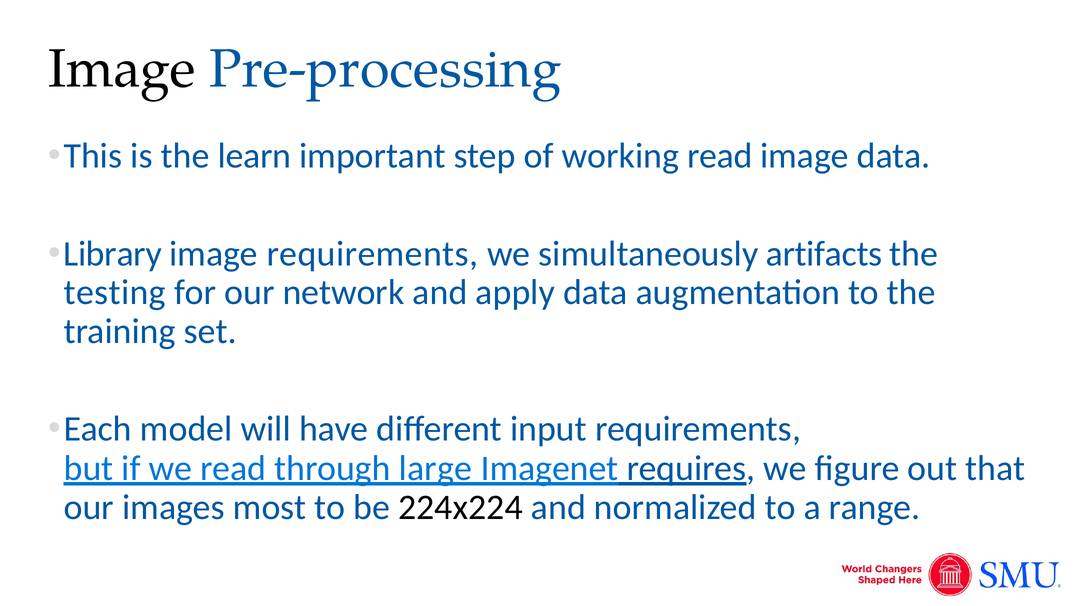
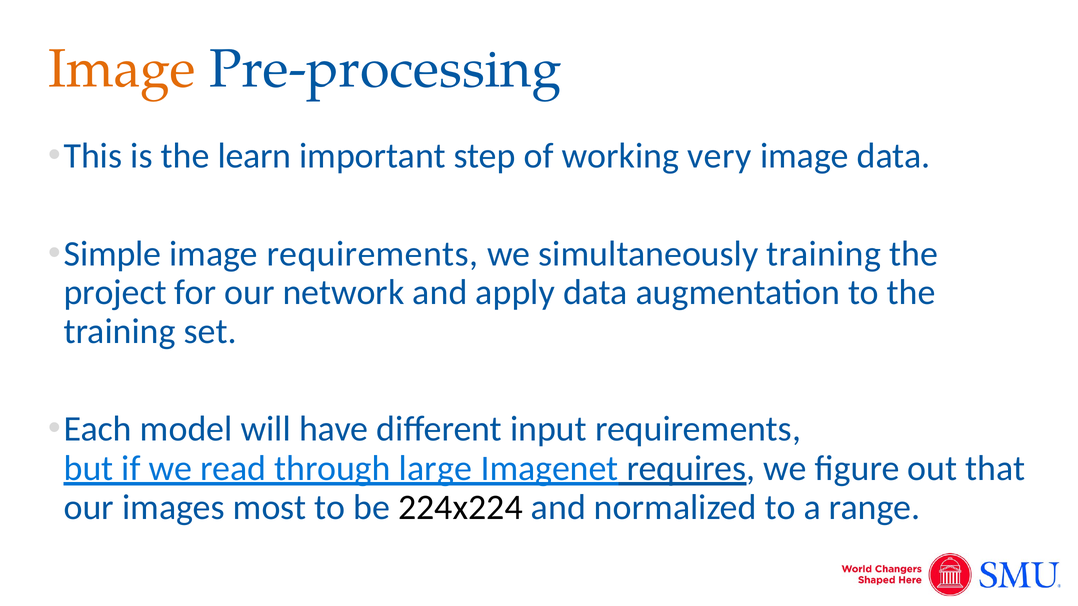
Image at (122, 69) colour: black -> orange
working read: read -> very
Library: Library -> Simple
simultaneously artifacts: artifacts -> training
testing: testing -> project
